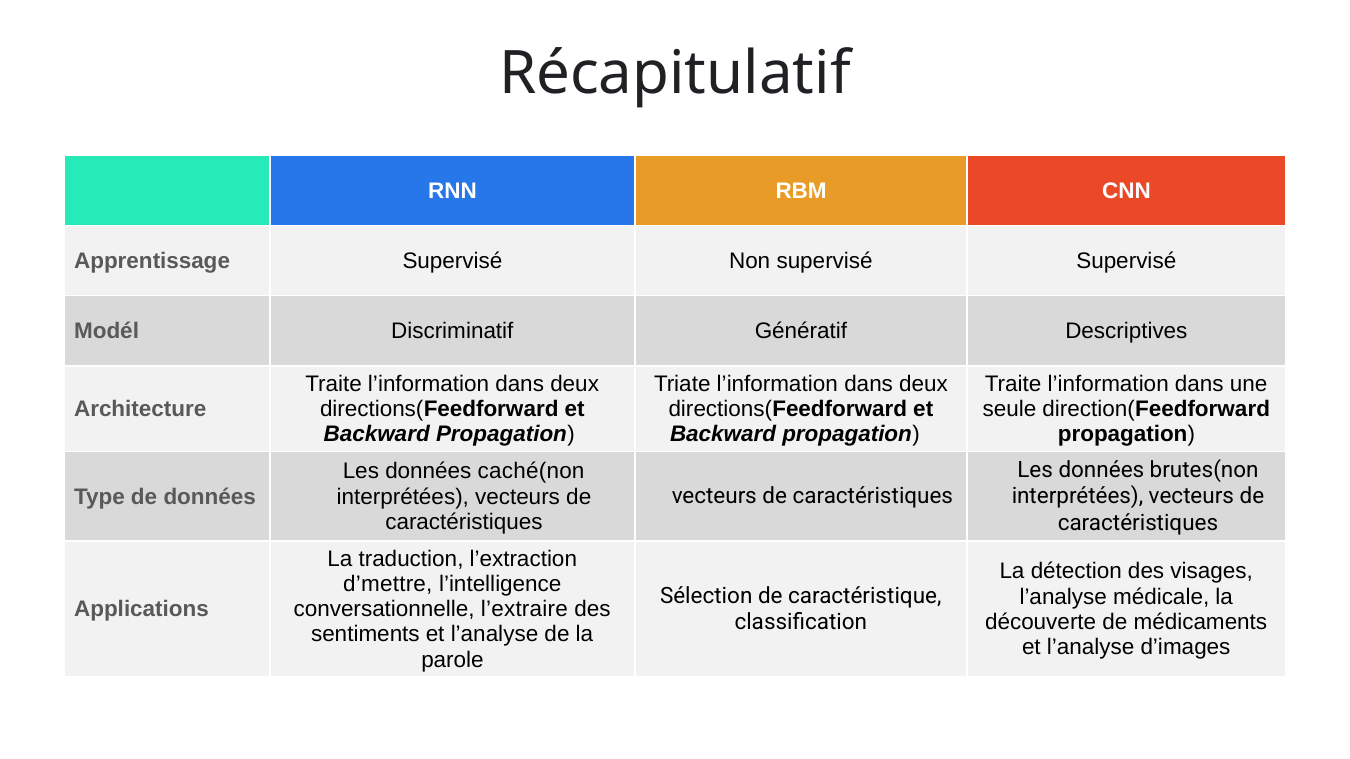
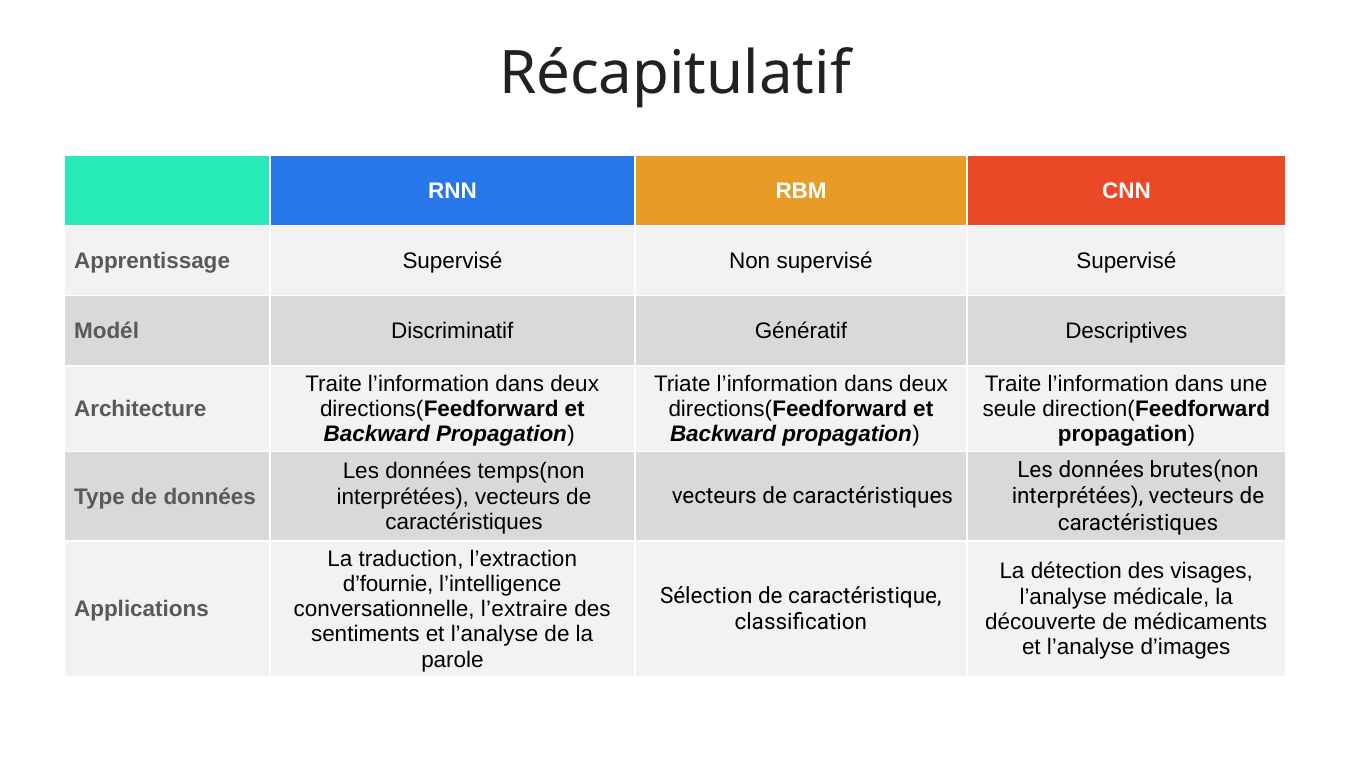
caché(non: caché(non -> temps(non
d’mettre: d’mettre -> d’fournie
